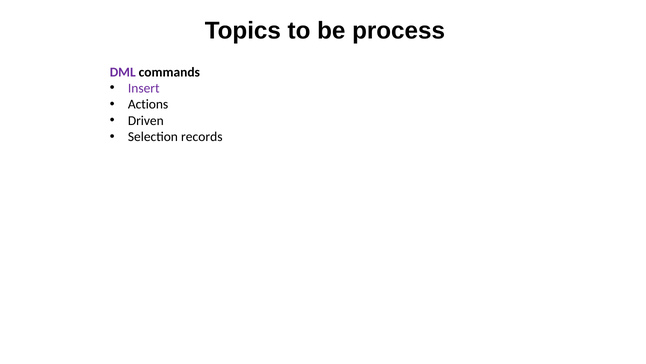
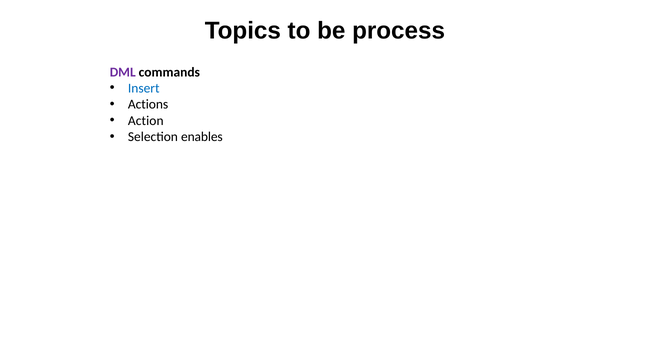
Insert colour: purple -> blue
Driven: Driven -> Action
records: records -> enables
